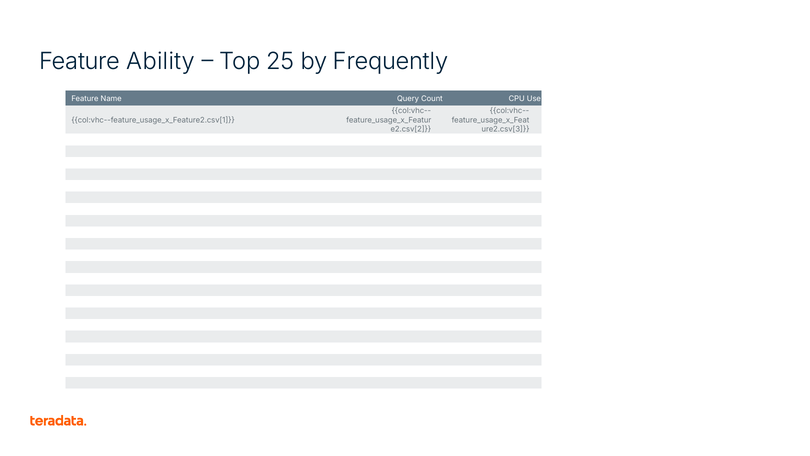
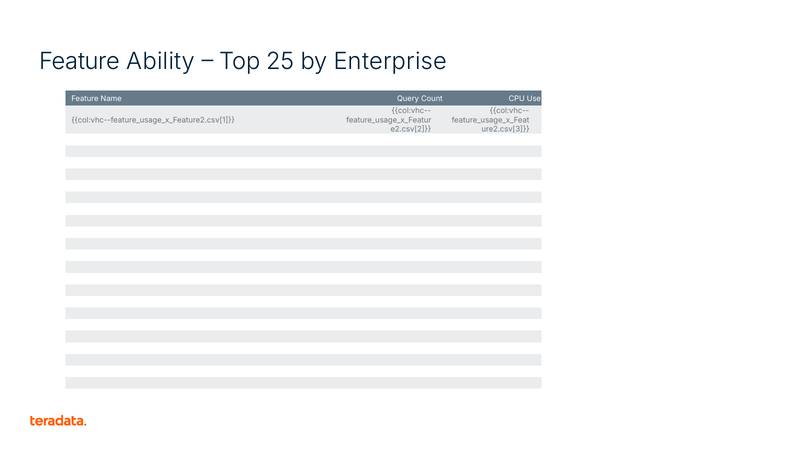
Frequently: Frequently -> Enterprise
